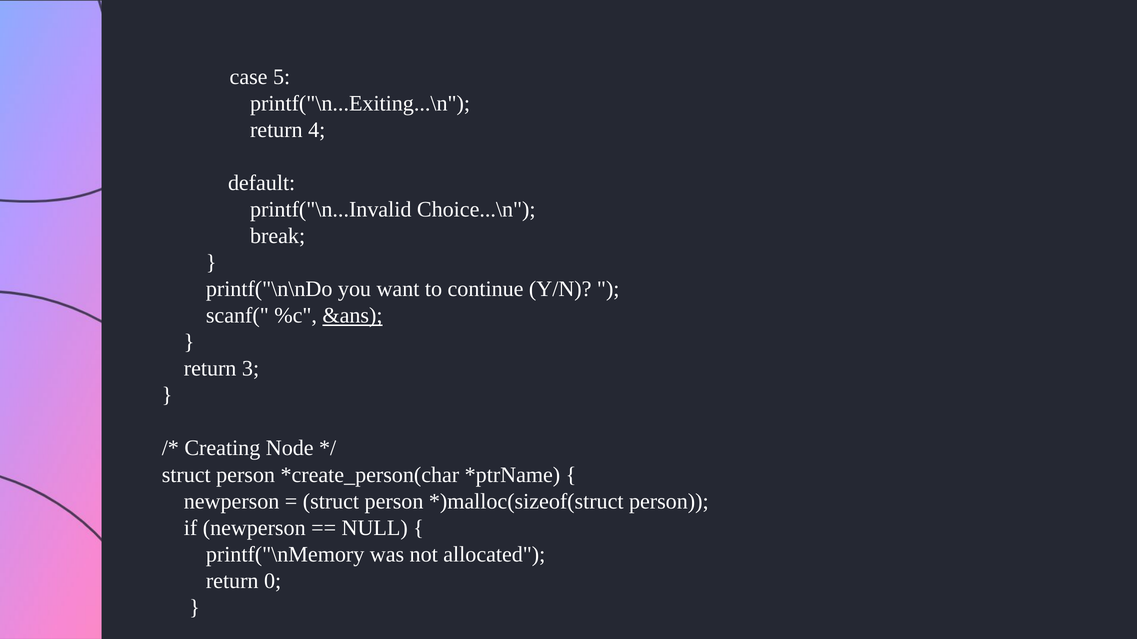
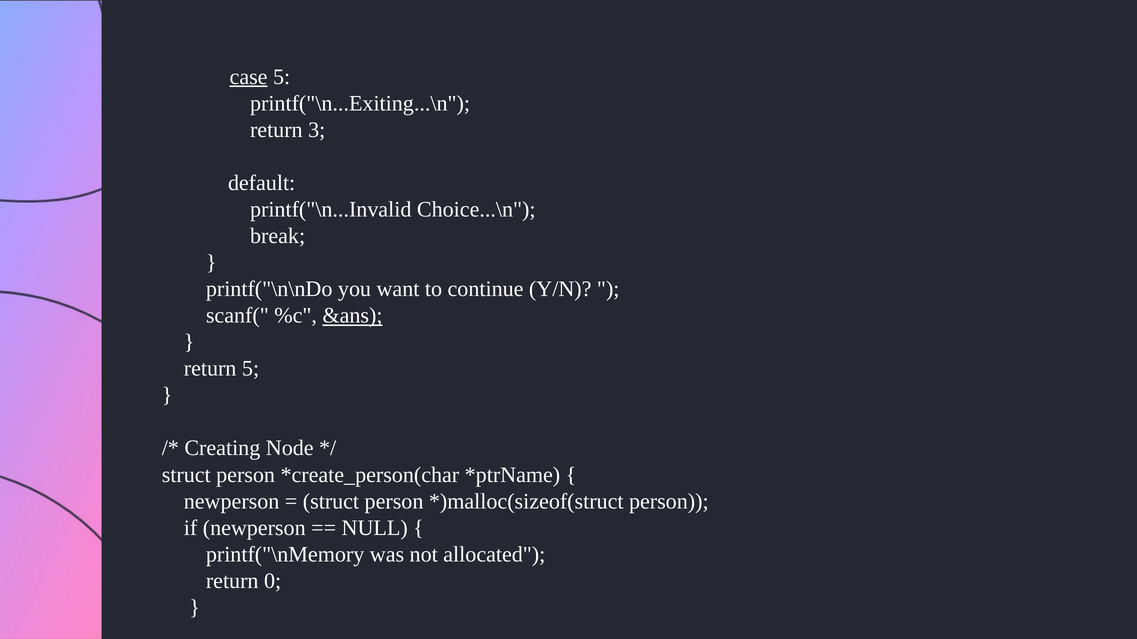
case underline: none -> present
4: 4 -> 3
return 3: 3 -> 5
